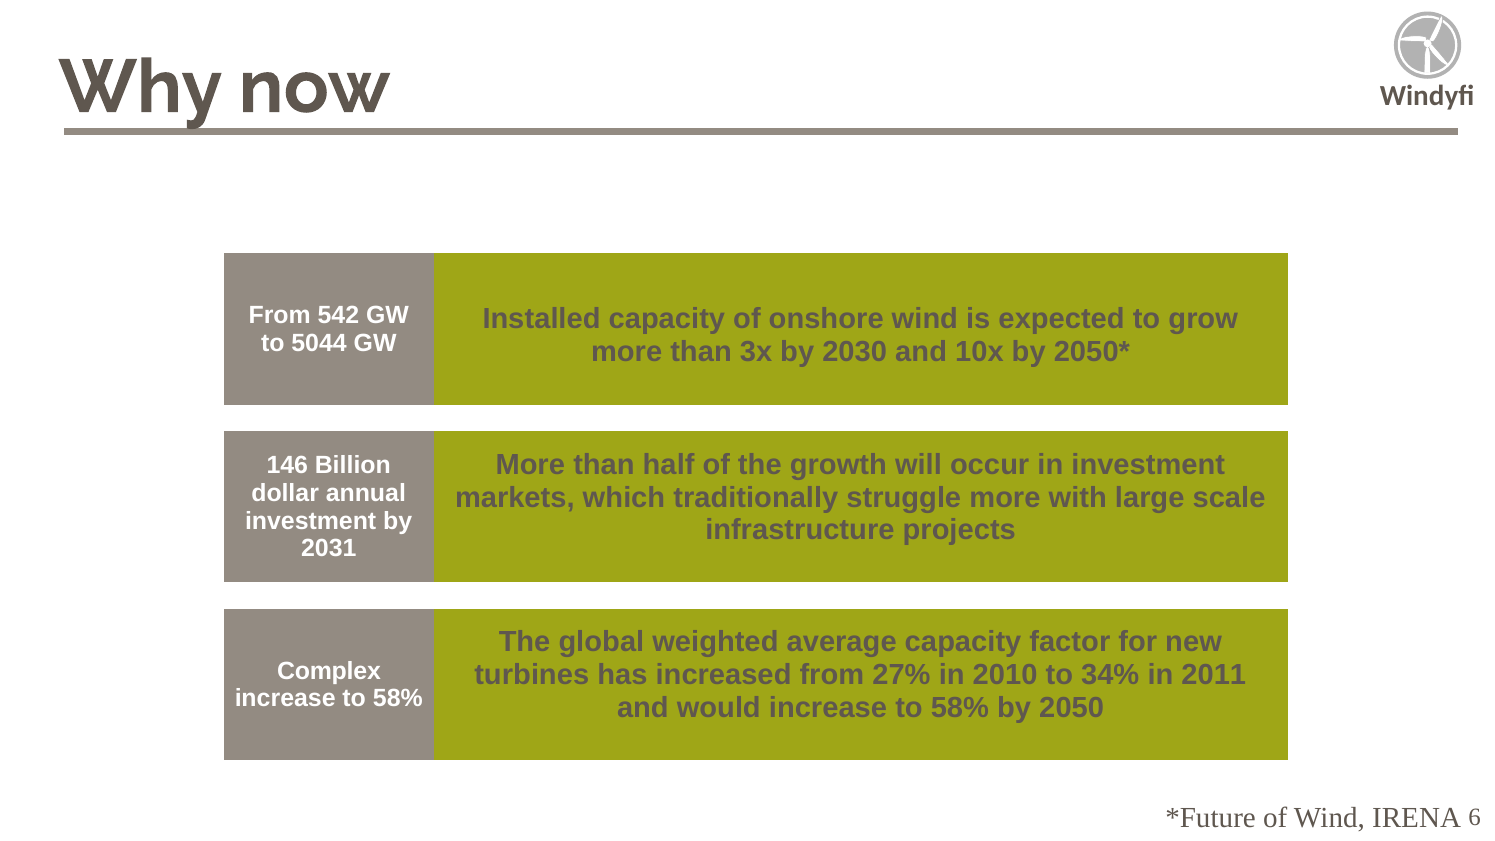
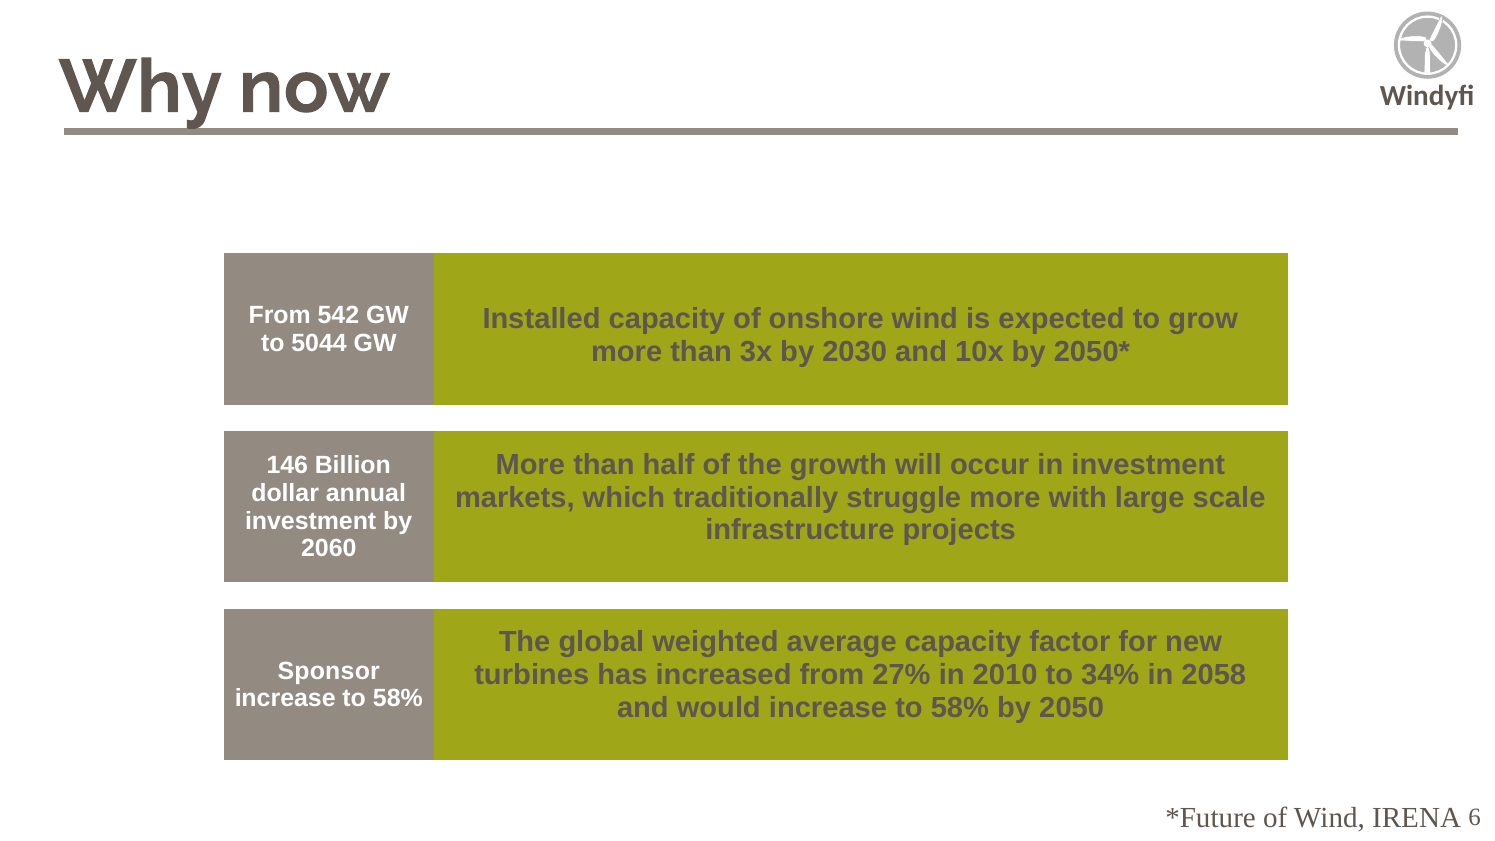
2031: 2031 -> 2060
Complex: Complex -> Sponsor
2011: 2011 -> 2058
